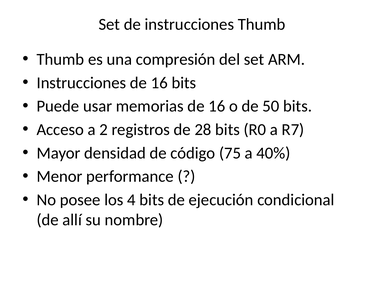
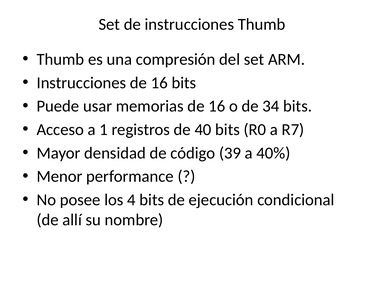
50: 50 -> 34
2: 2 -> 1
28: 28 -> 40
75: 75 -> 39
